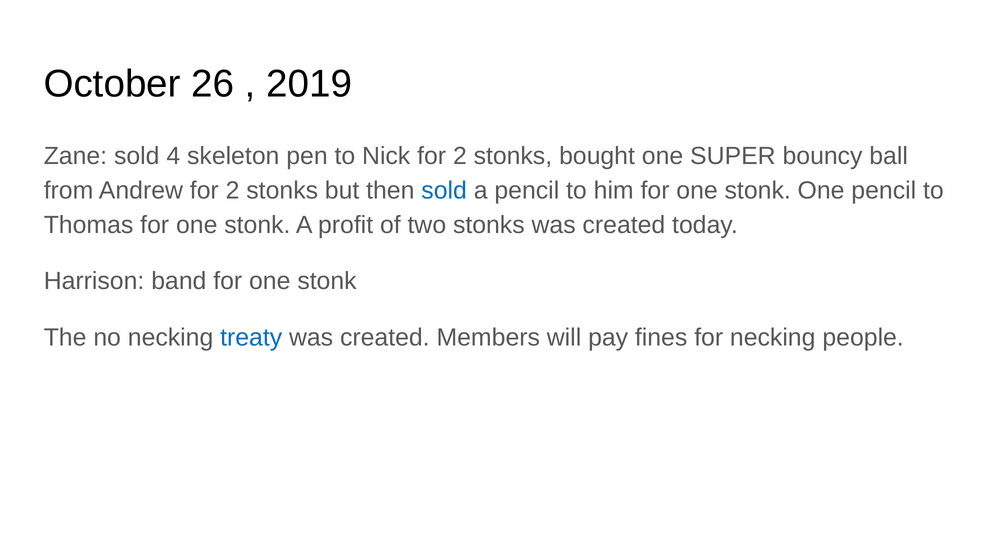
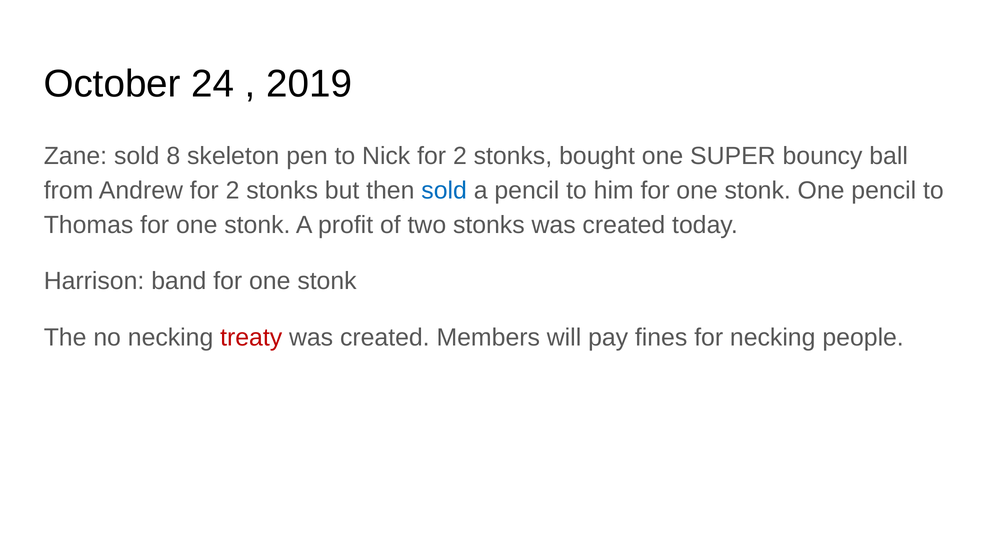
26: 26 -> 24
4: 4 -> 8
treaty colour: blue -> red
